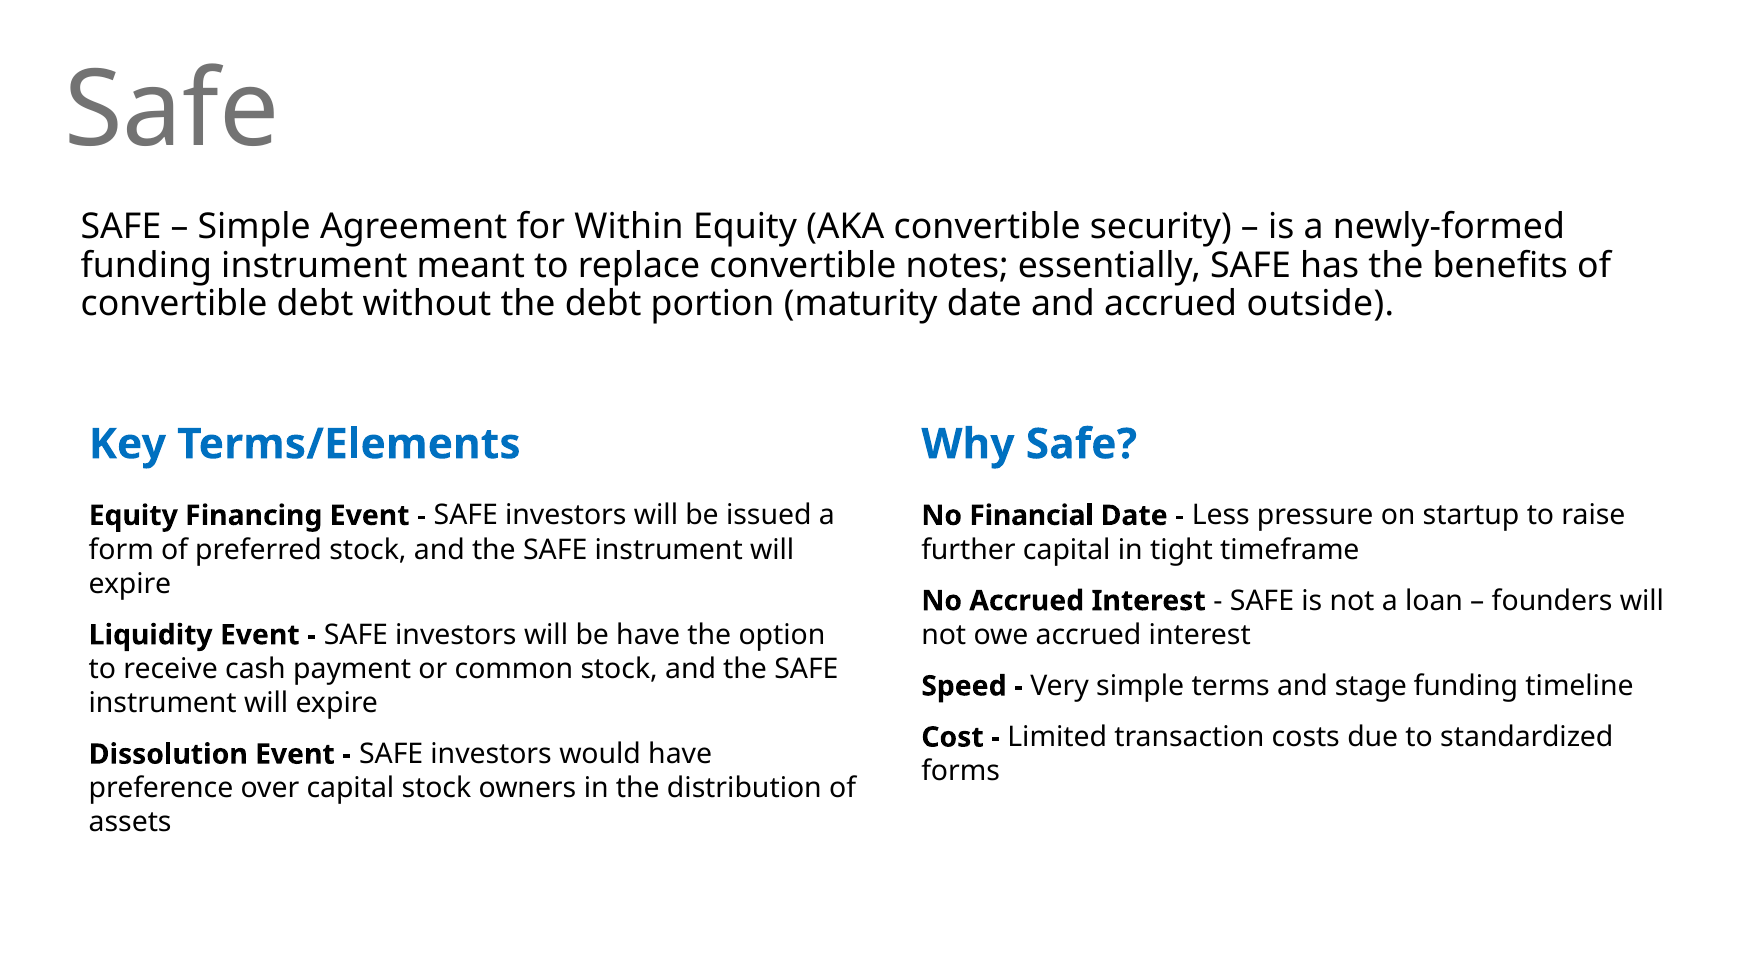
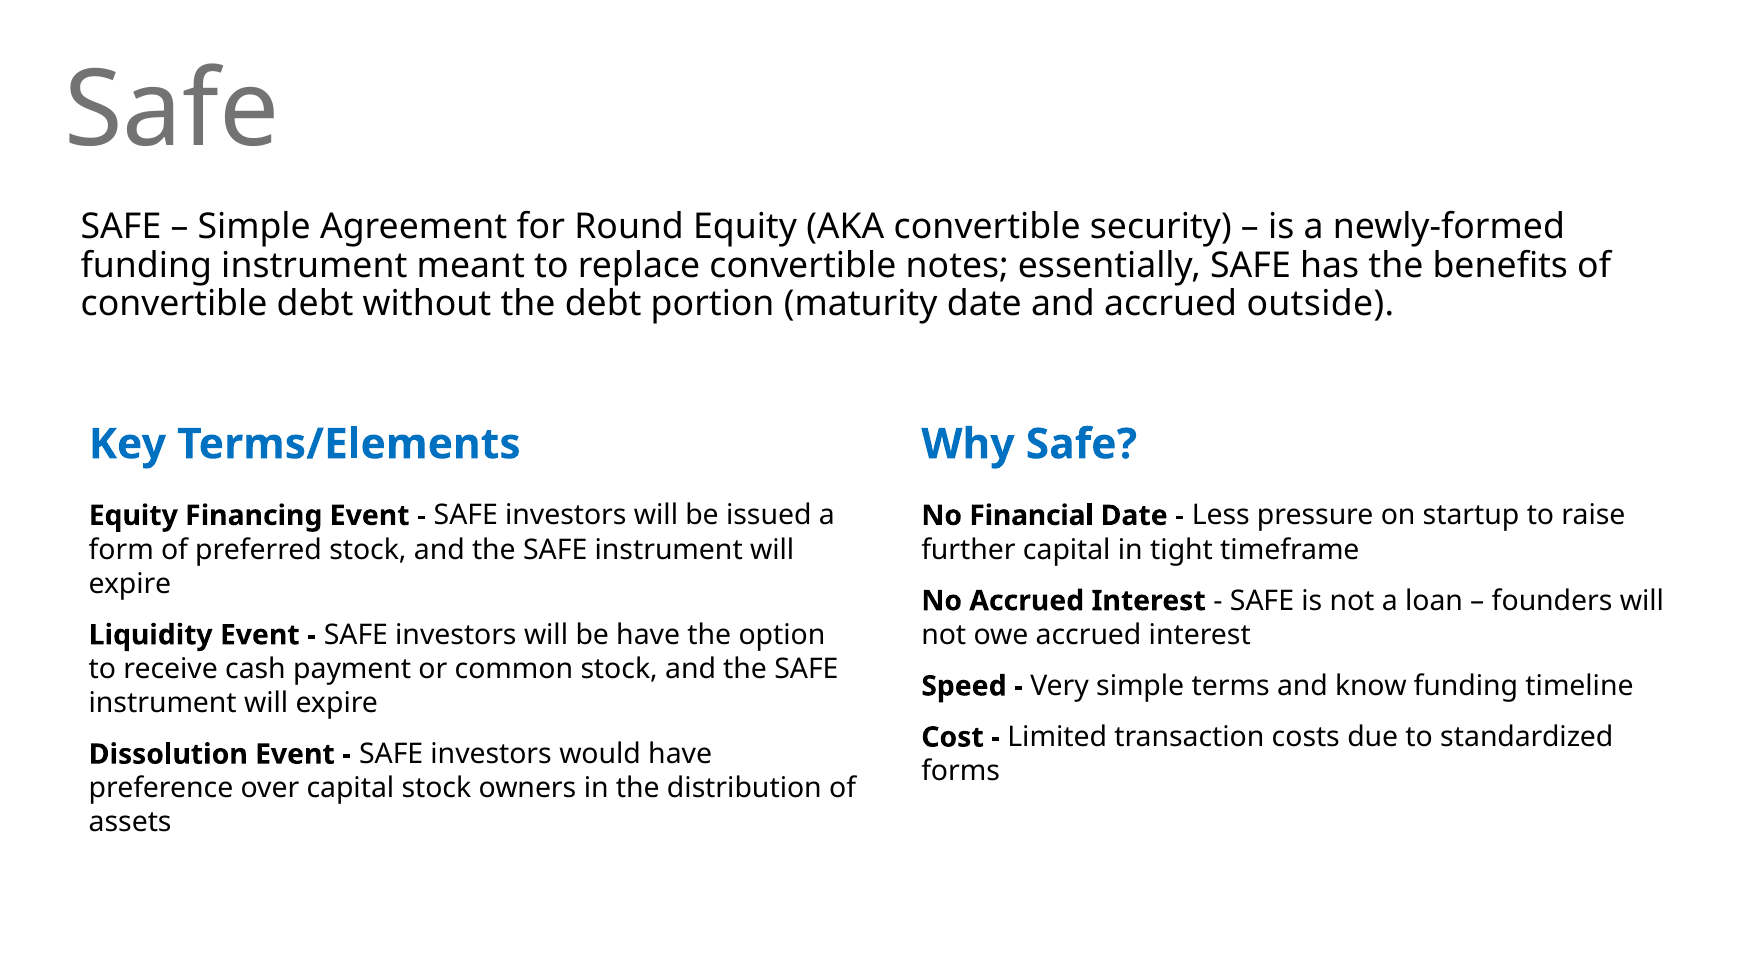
Within: Within -> Round
stage: stage -> know
